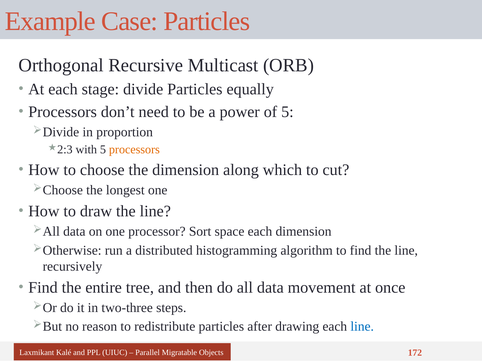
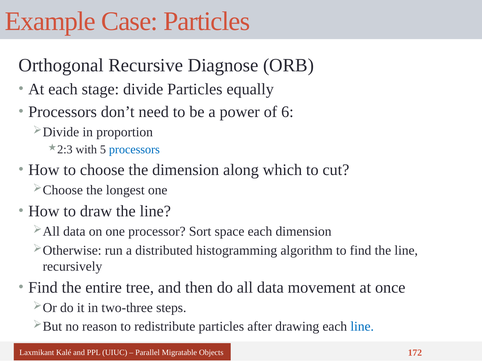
Multicast: Multicast -> Diagnose
of 5: 5 -> 6
processors at (134, 149) colour: orange -> blue
